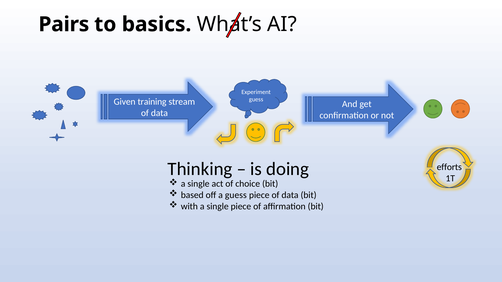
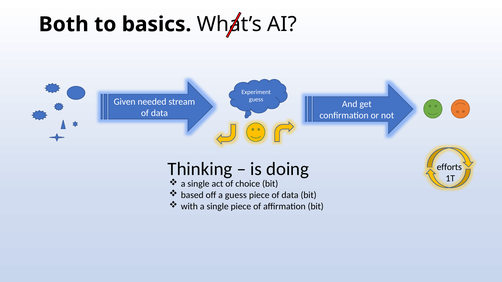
Pairs: Pairs -> Both
training: training -> needed
